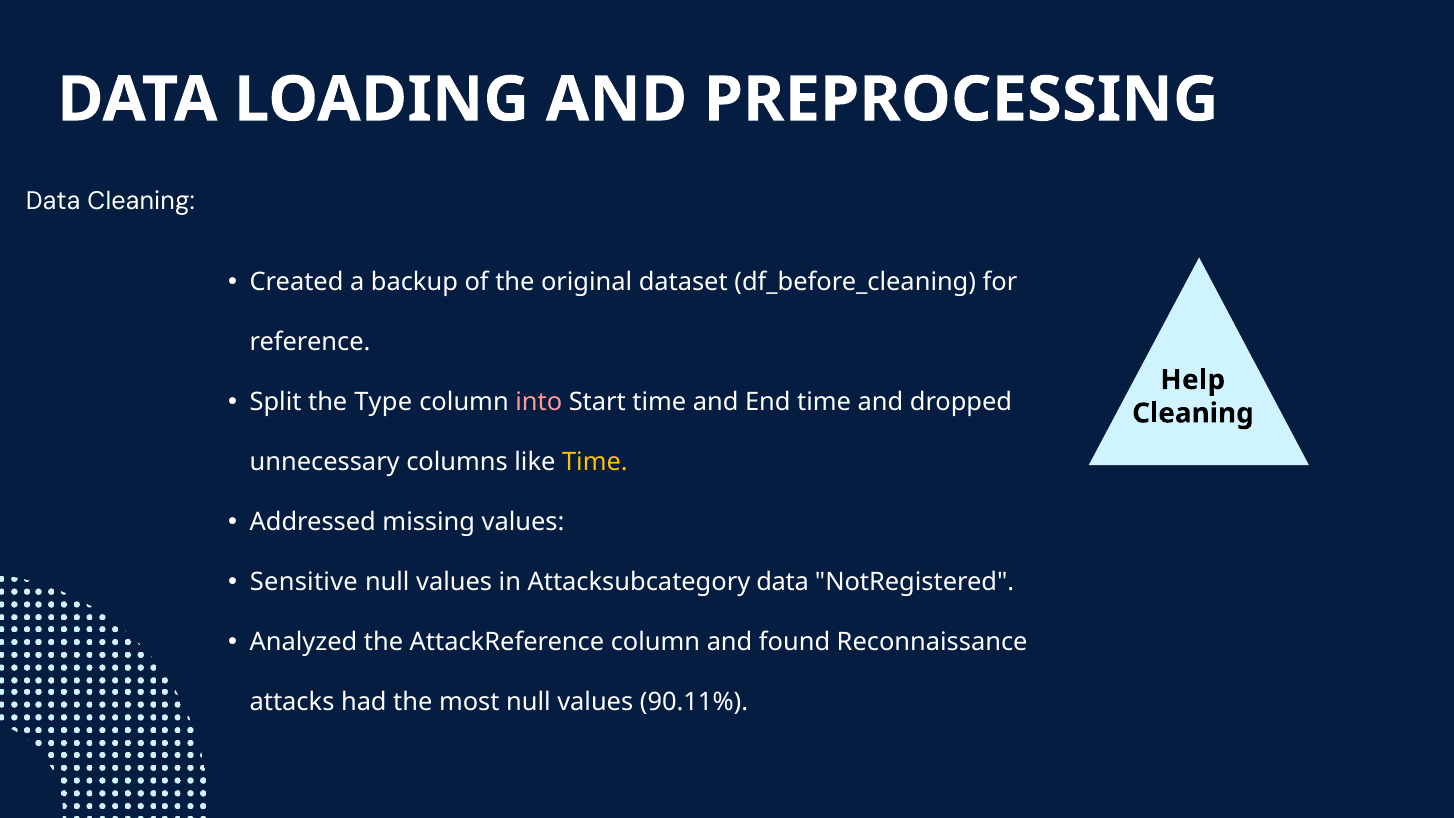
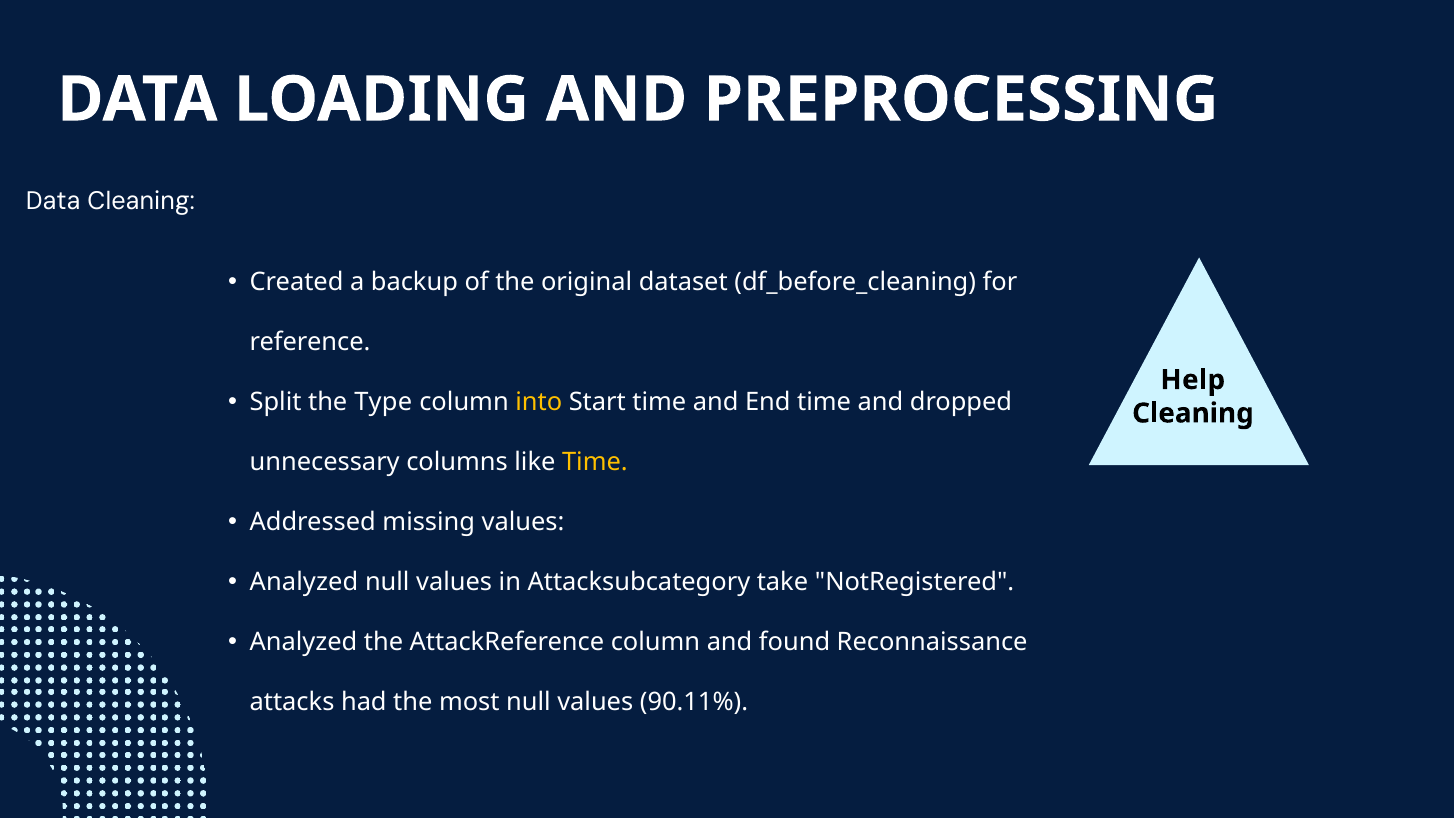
into colour: pink -> yellow
Sensitive at (304, 582): Sensitive -> Analyzed
Attacksubcategory data: data -> take
